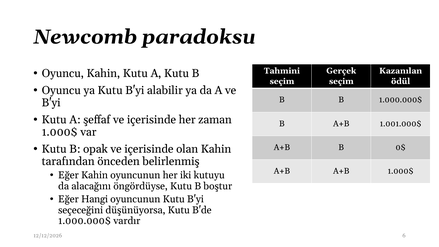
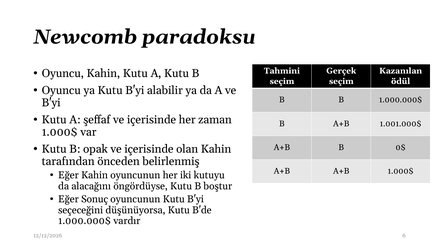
Hangi: Hangi -> Sonuç
